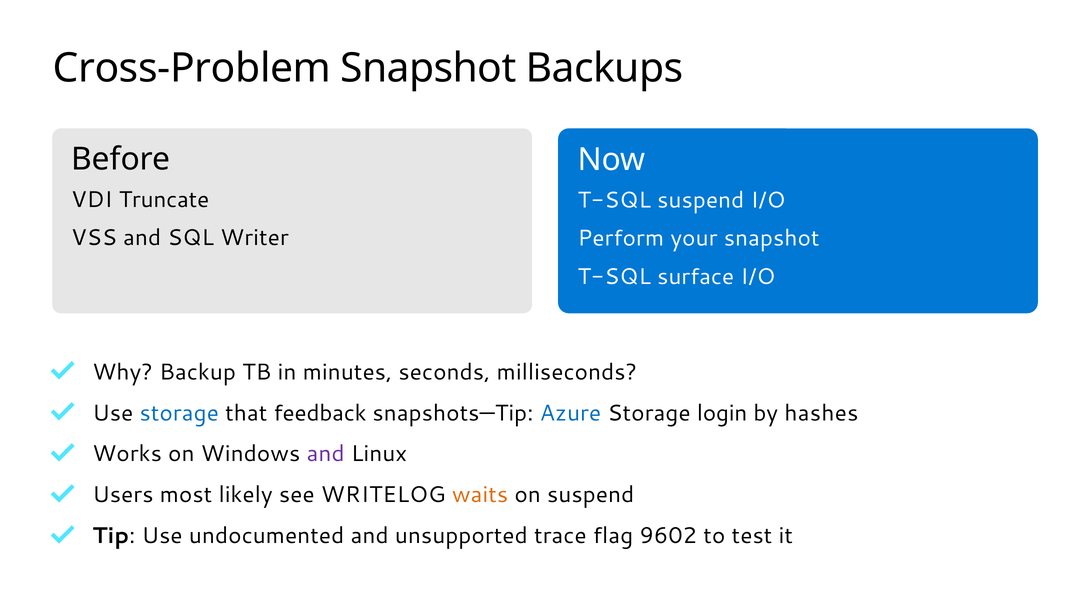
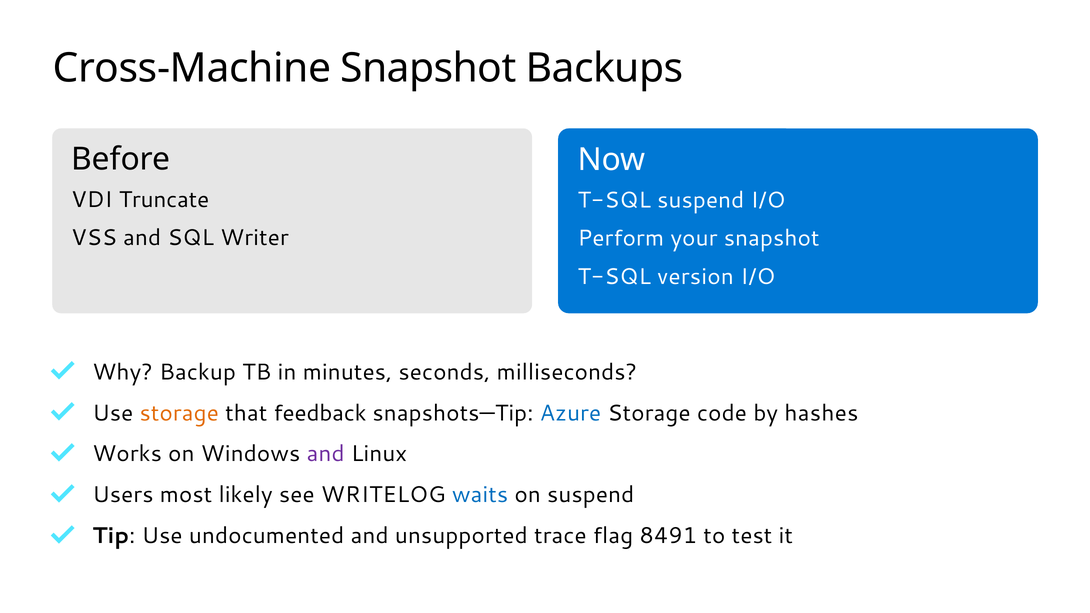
Cross-Problem: Cross-Problem -> Cross-Machine
surface: surface -> version
storage at (179, 413) colour: blue -> orange
login: login -> code
waits colour: orange -> blue
9602: 9602 -> 8491
